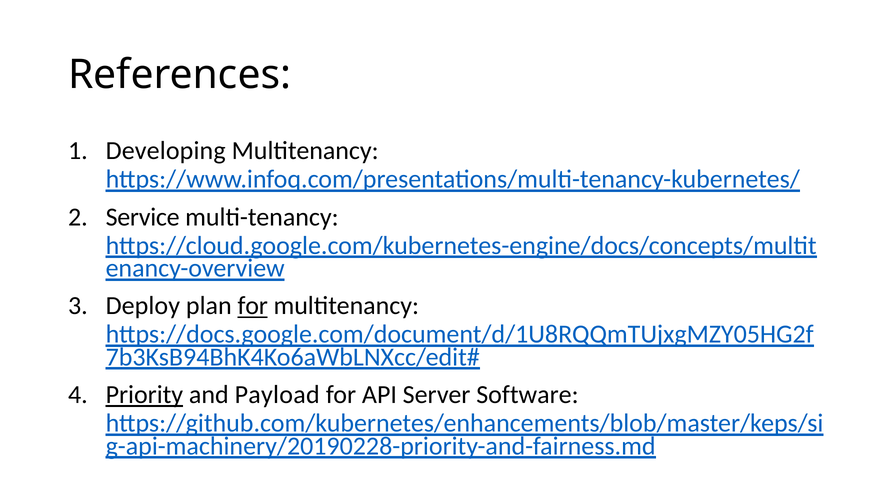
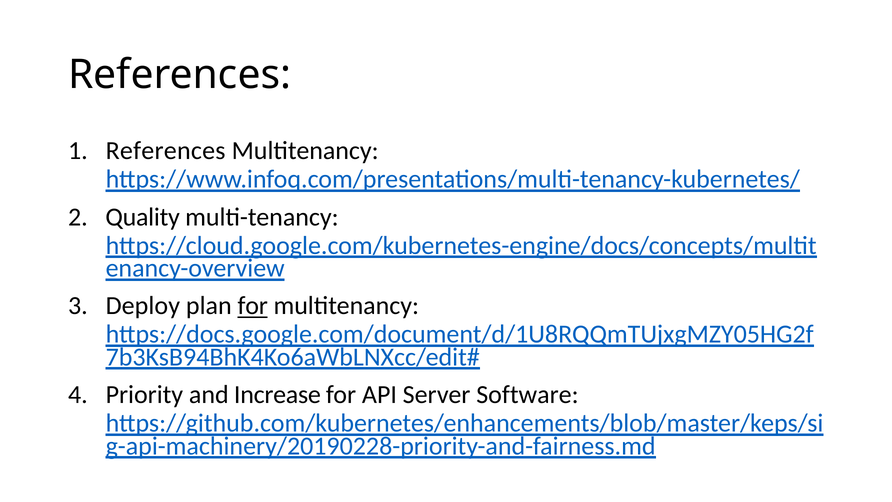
Developing at (166, 151): Developing -> References
Service: Service -> Quality
Priority underline: present -> none
Payload: Payload -> Increase
